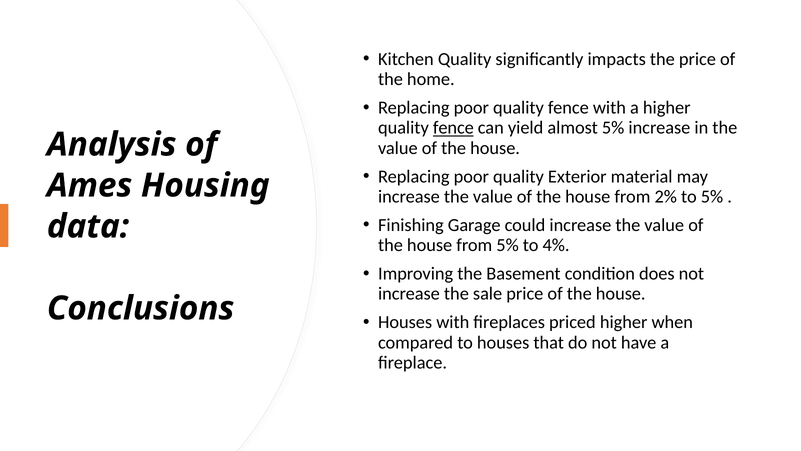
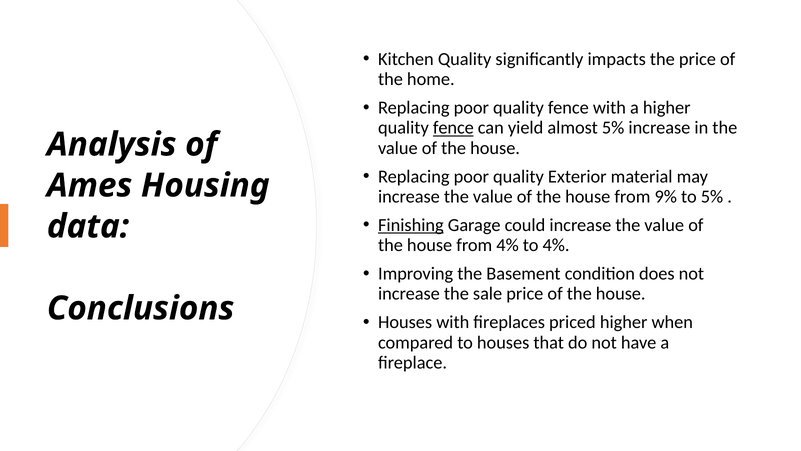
2%: 2% -> 9%
Finishing underline: none -> present
from 5%: 5% -> 4%
